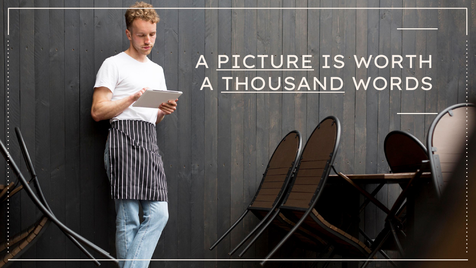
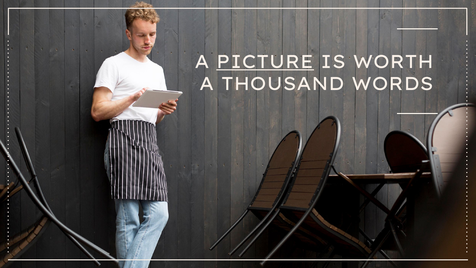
THOUSAND underline: present -> none
